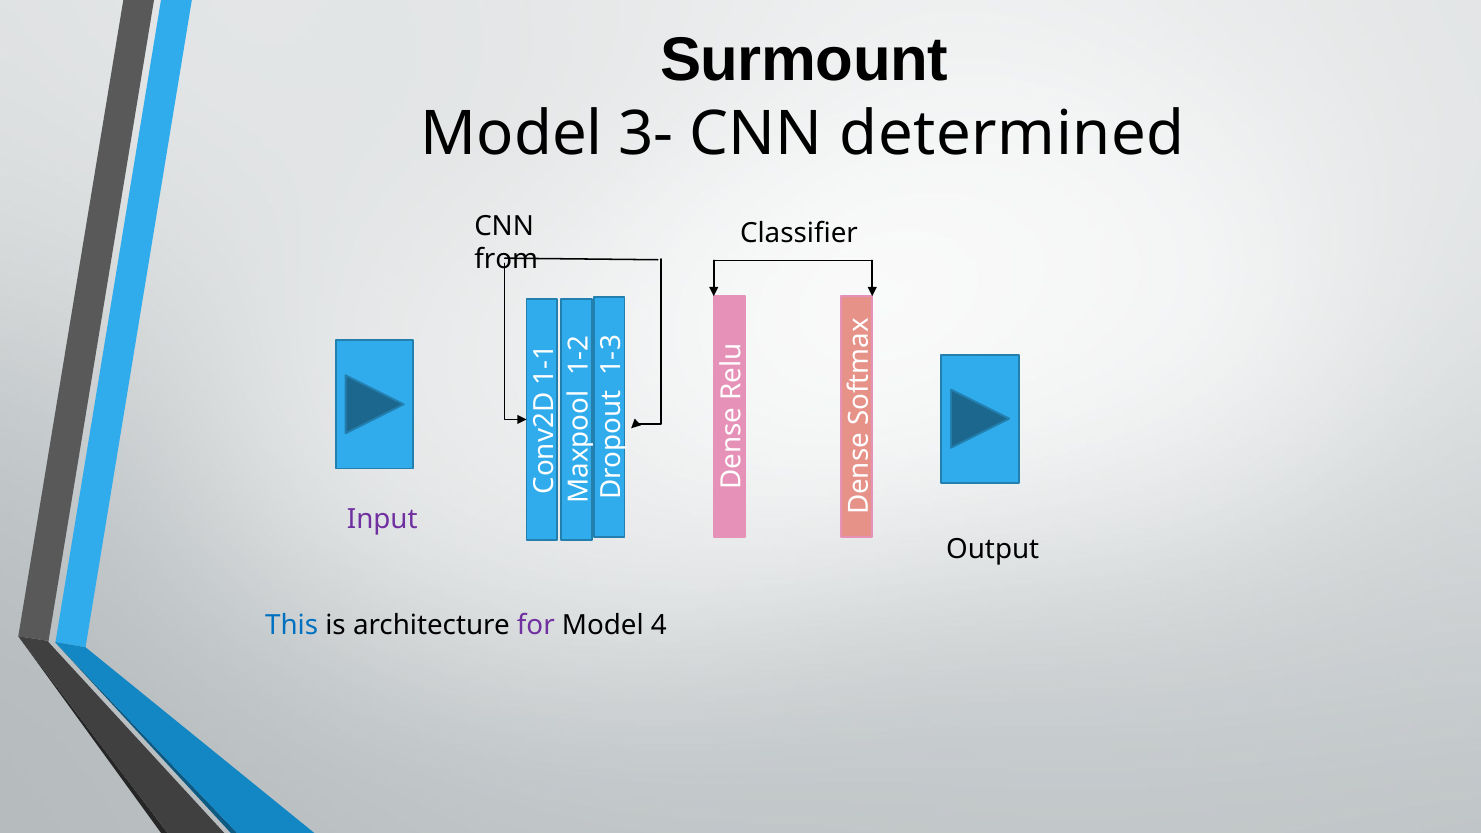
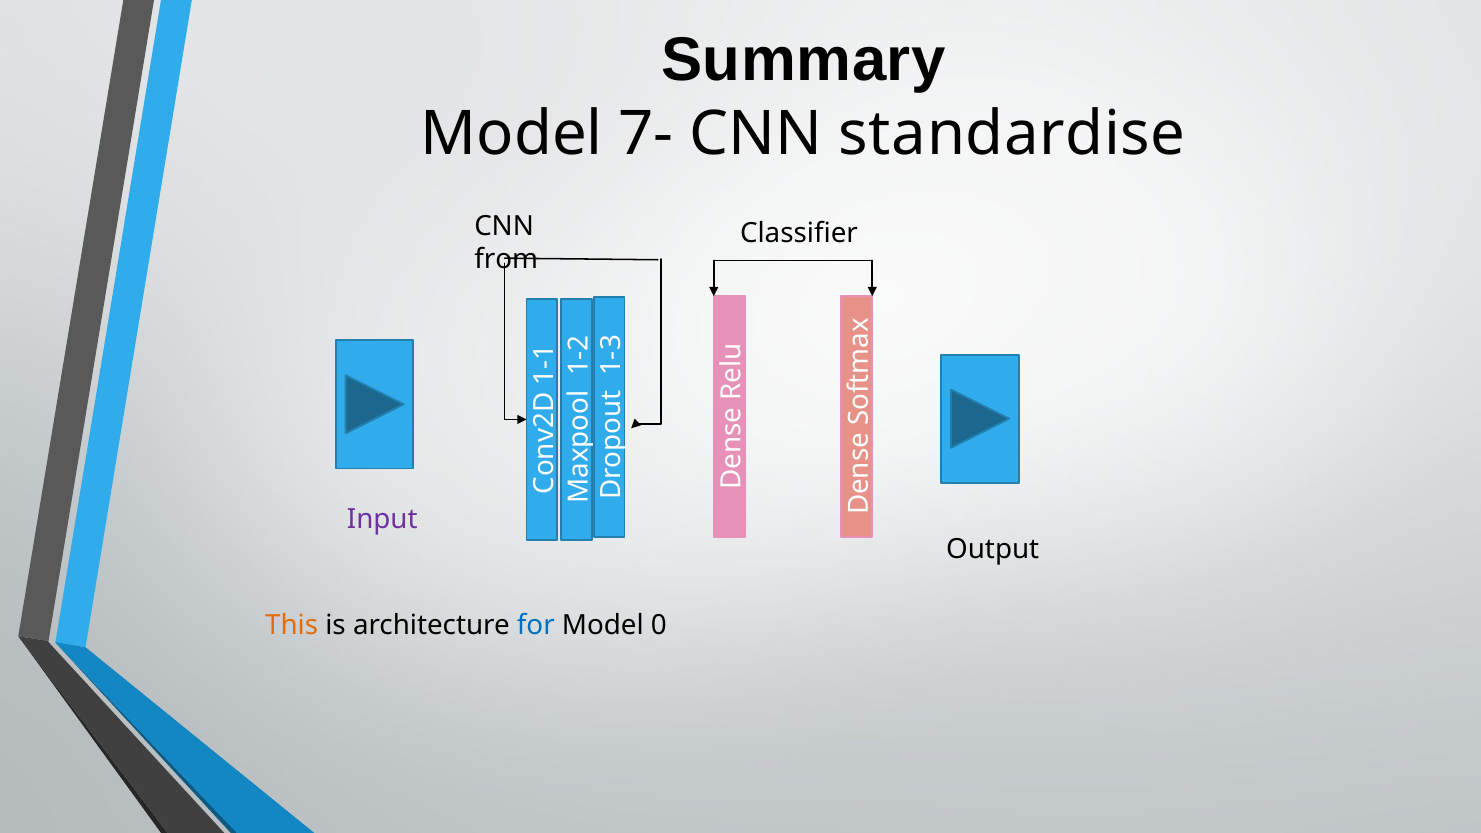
Surmount: Surmount -> Summary
3-: 3- -> 7-
determined: determined -> standardise
This colour: blue -> orange
for colour: purple -> blue
4: 4 -> 0
